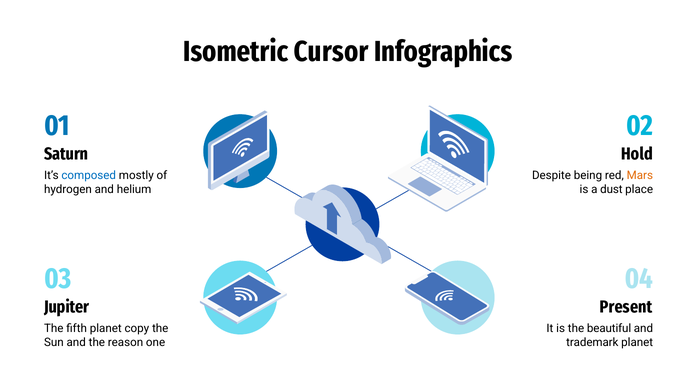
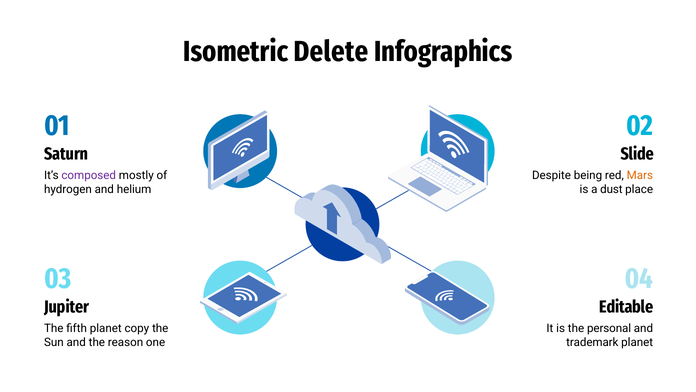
Cursor: Cursor -> Delete
Hold: Hold -> Slide
composed colour: blue -> purple
Present: Present -> Editable
beautiful: beautiful -> personal
